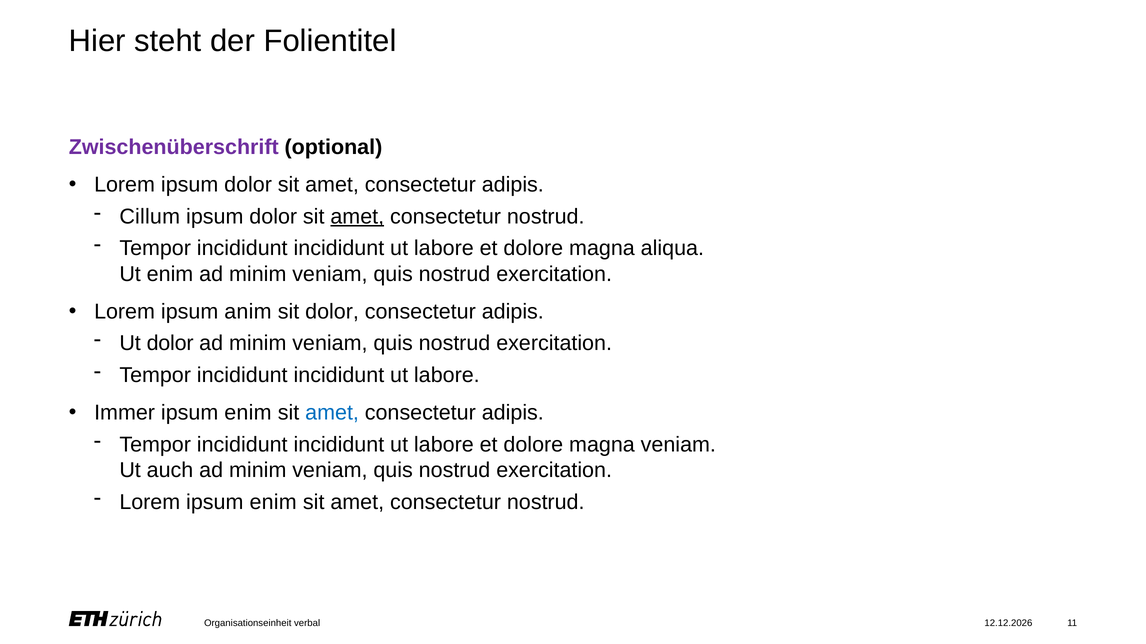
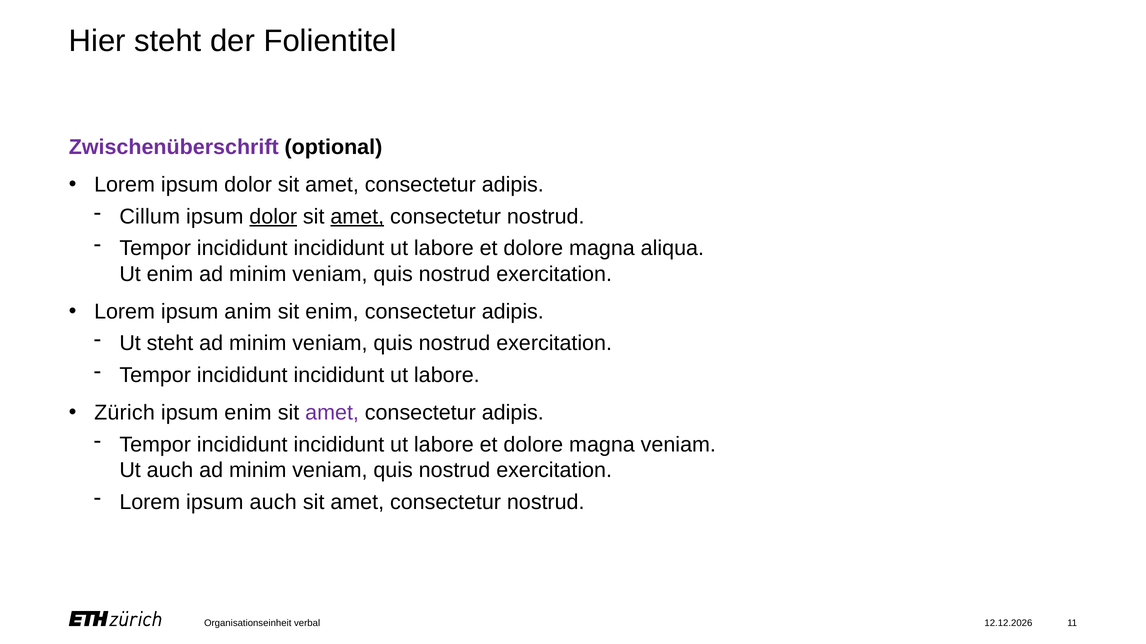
dolor at (273, 217) underline: none -> present
sit dolor: dolor -> enim
Ut dolor: dolor -> steht
Immer: Immer -> Zürich
amet at (332, 413) colour: blue -> purple
Lorem ipsum enim: enim -> auch
